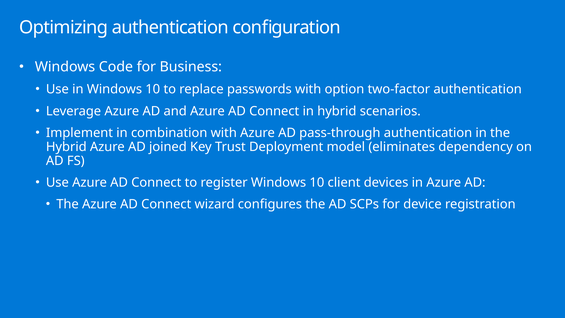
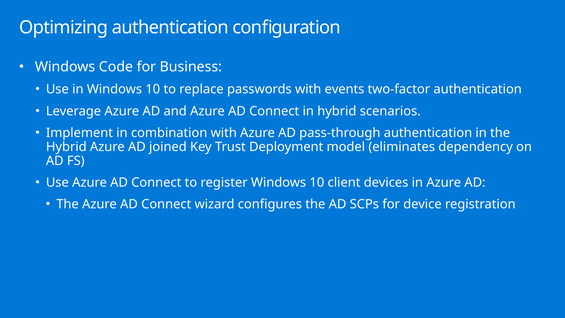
option: option -> events
